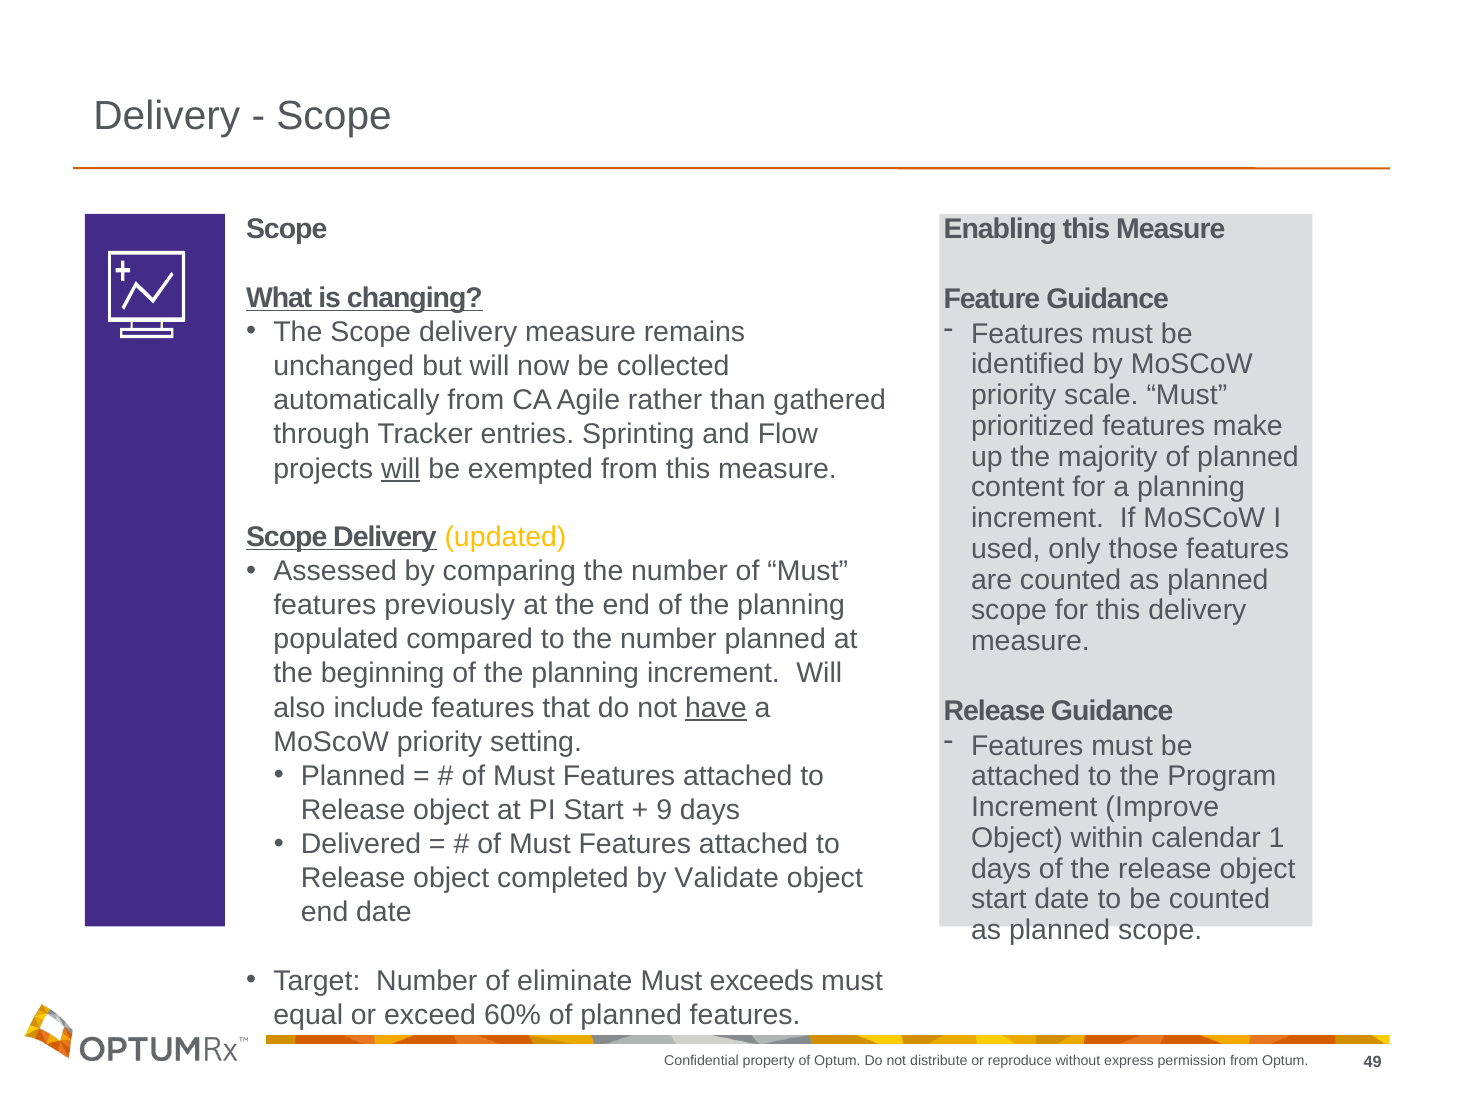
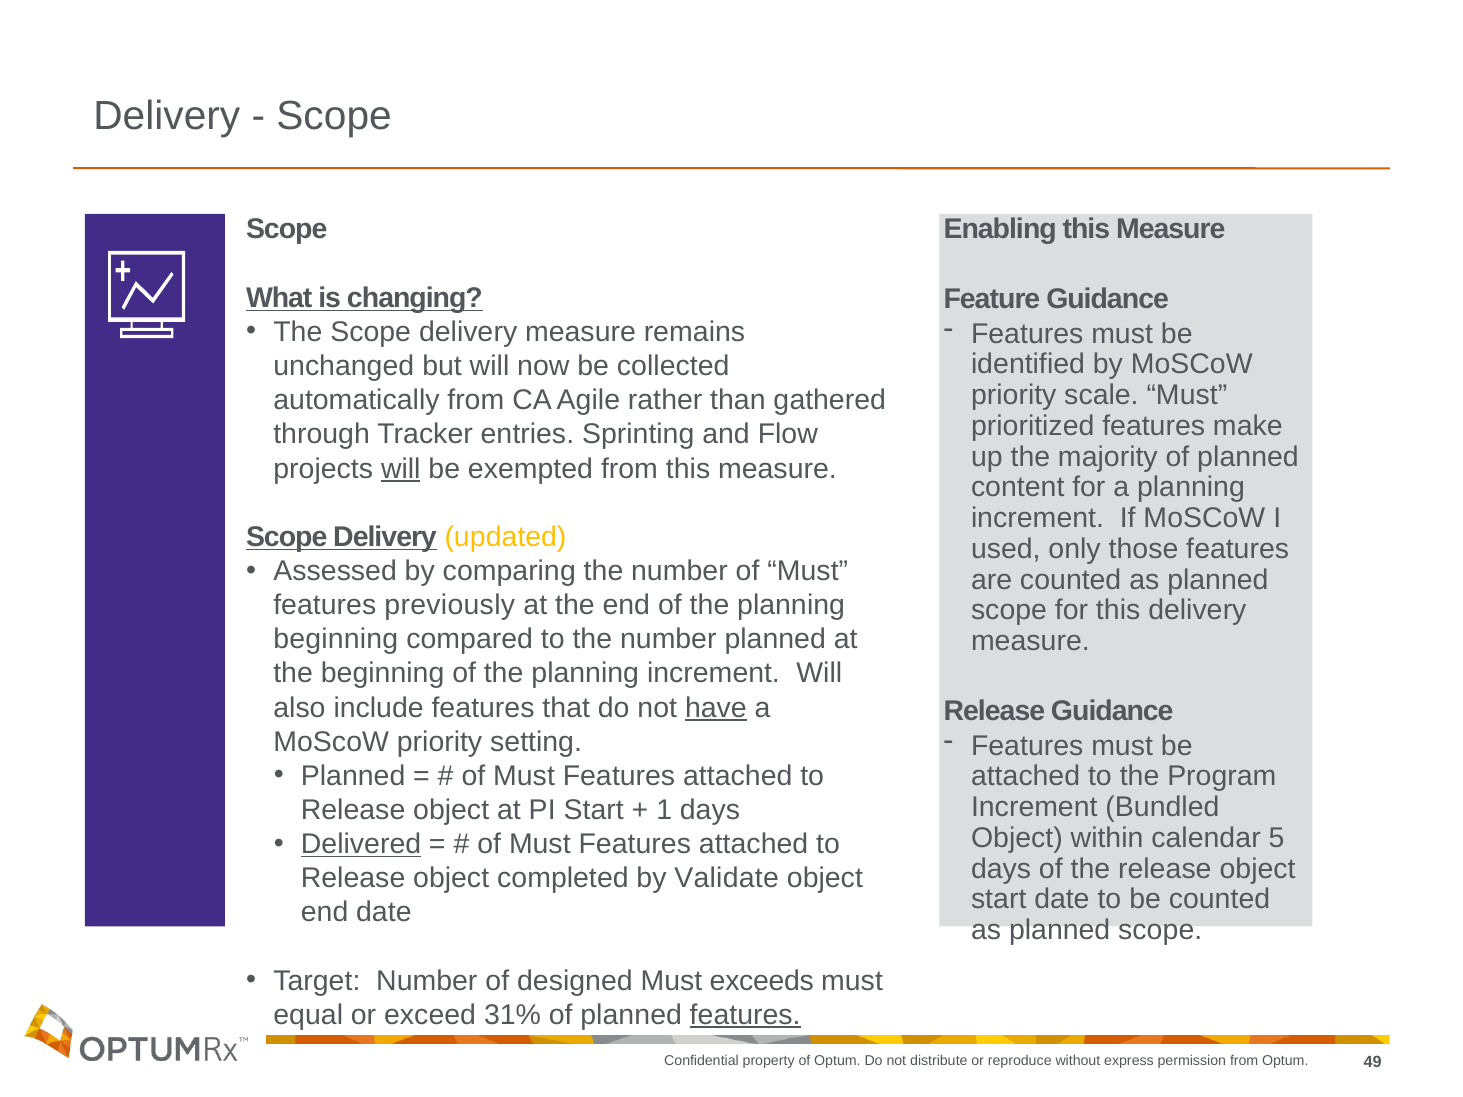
populated at (336, 640): populated -> beginning
Improve: Improve -> Bundled
9: 9 -> 1
1: 1 -> 5
Delivered underline: none -> present
eliminate: eliminate -> designed
60%: 60% -> 31%
features at (745, 1015) underline: none -> present
